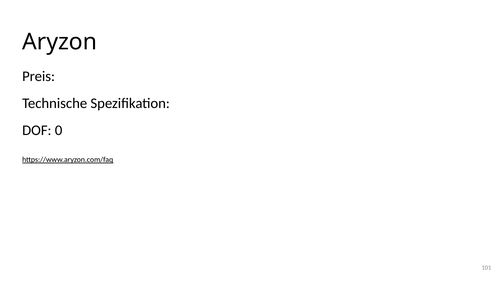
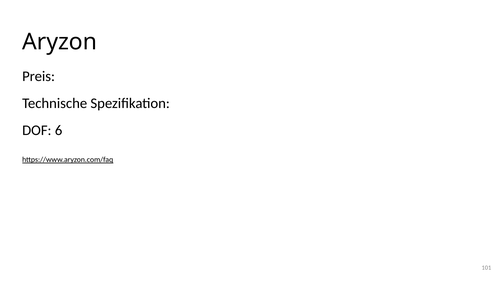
0: 0 -> 6
